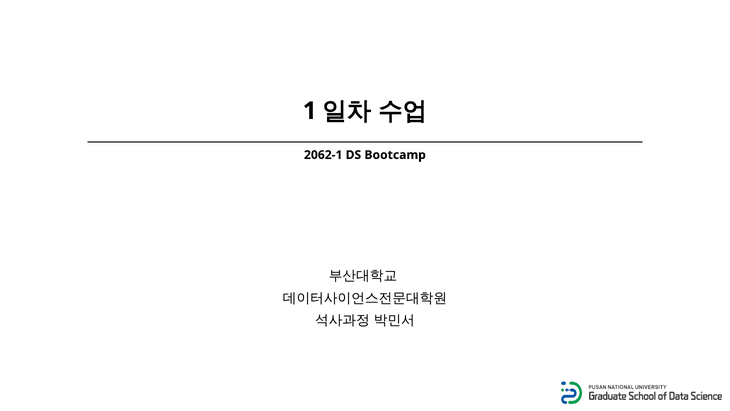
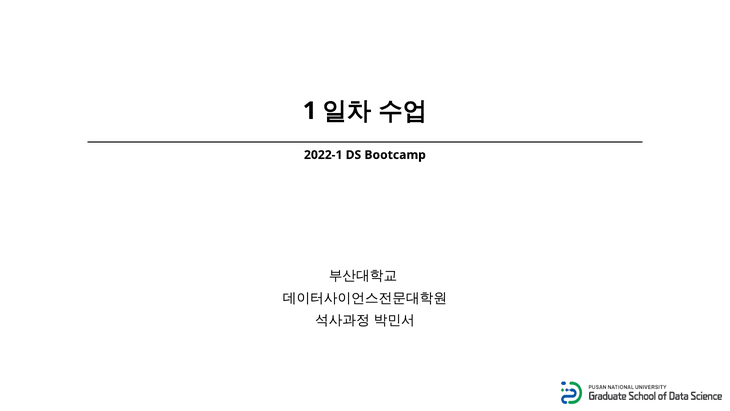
2062-1: 2062-1 -> 2022-1
